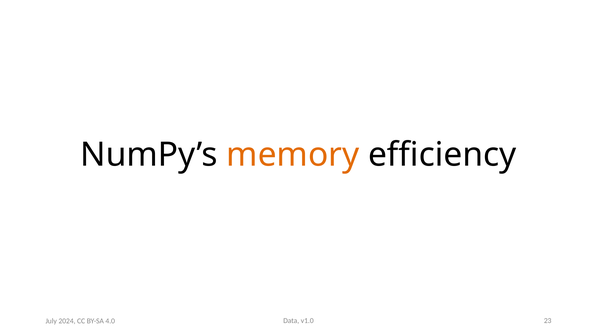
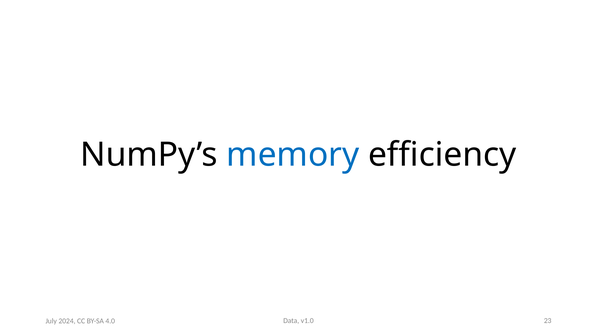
memory colour: orange -> blue
